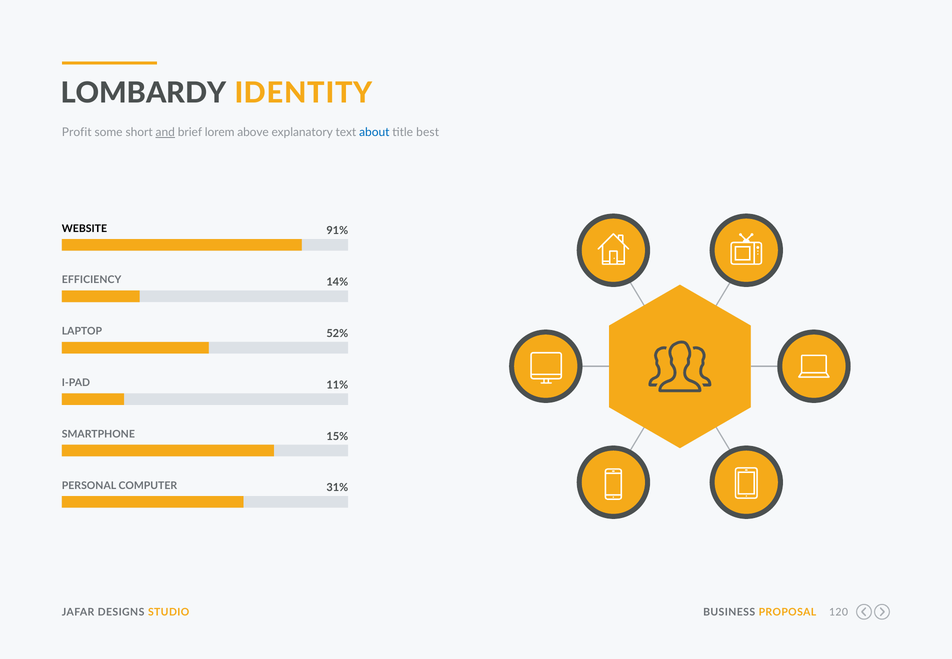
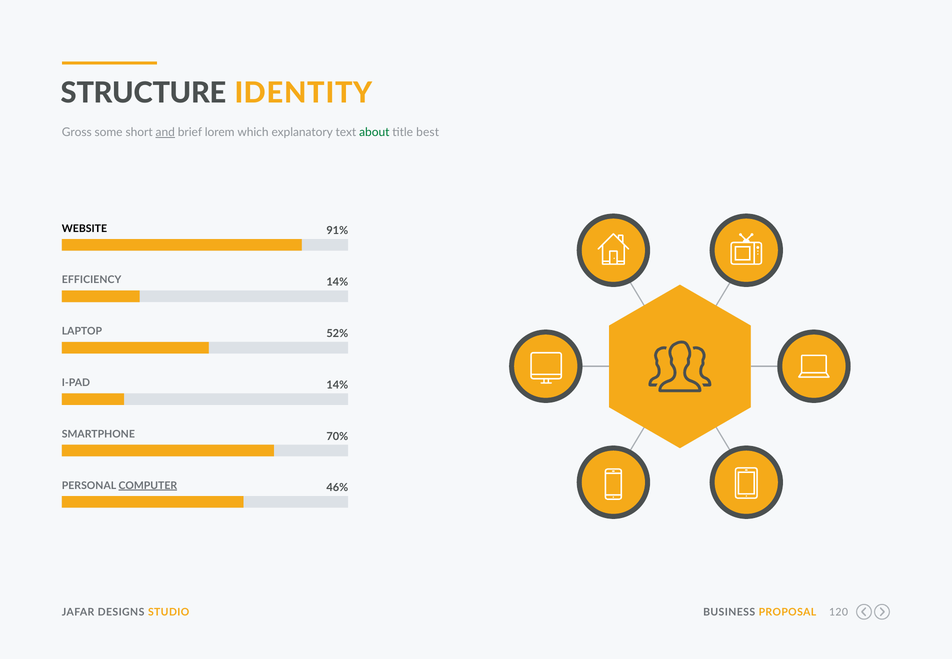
LOMBARDY: LOMBARDY -> STRUCTURE
Profit: Profit -> Gross
above: above -> which
about colour: blue -> green
11% at (337, 385): 11% -> 14%
15%: 15% -> 70%
COMPUTER underline: none -> present
31%: 31% -> 46%
